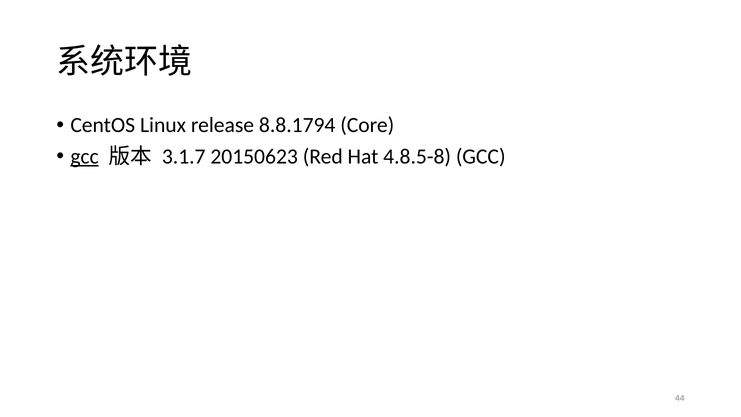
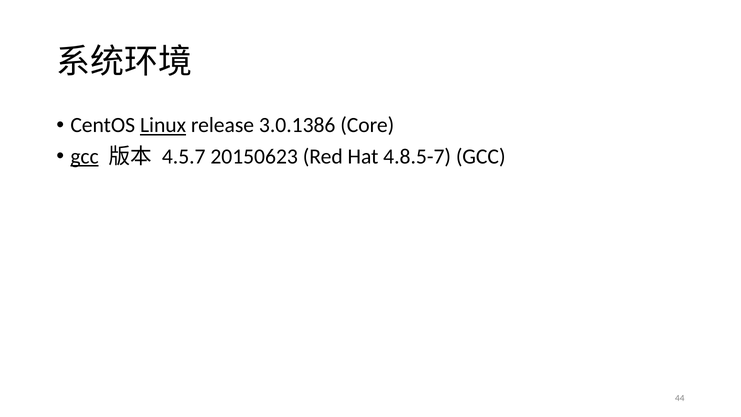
Linux underline: none -> present
8.8.1794: 8.8.1794 -> 3.0.1386
3.1.7: 3.1.7 -> 4.5.7
4.8.5-8: 4.8.5-8 -> 4.8.5-7
